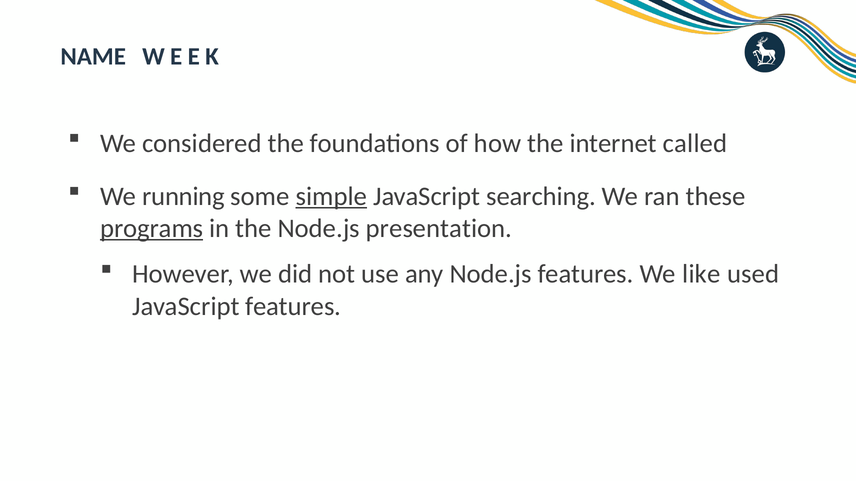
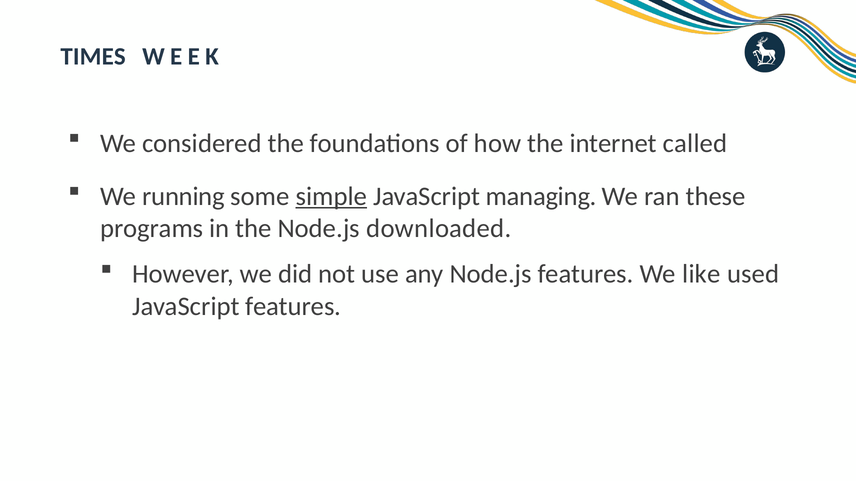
NAME: NAME -> TIMES
searching: searching -> managing
programs underline: present -> none
presentation: presentation -> downloaded
